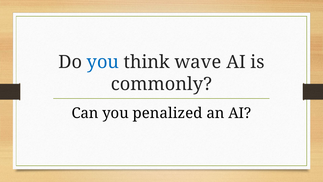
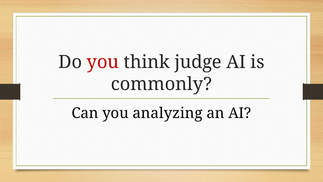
you at (103, 62) colour: blue -> red
wave: wave -> judge
penalized: penalized -> analyzing
